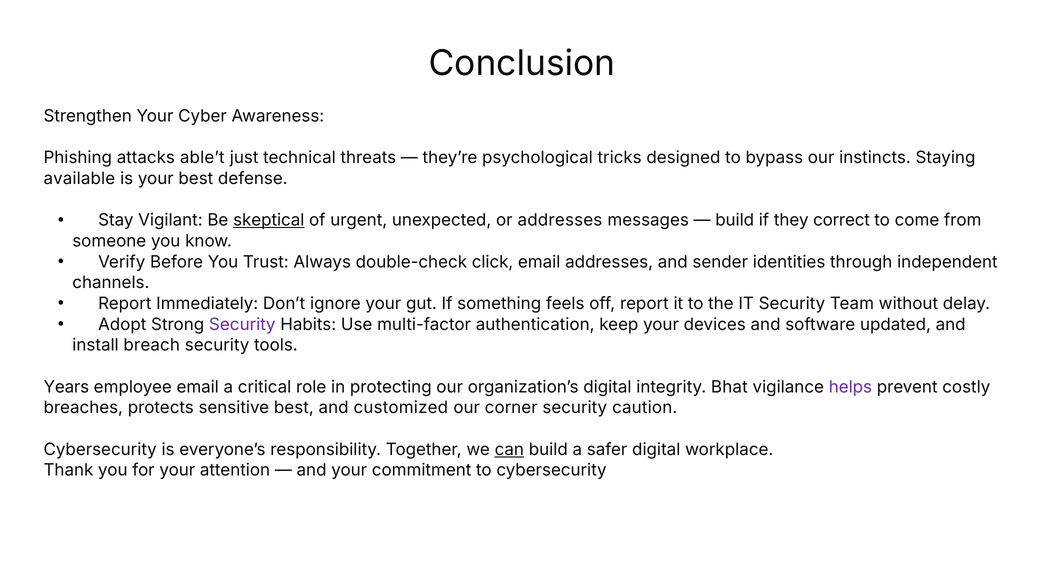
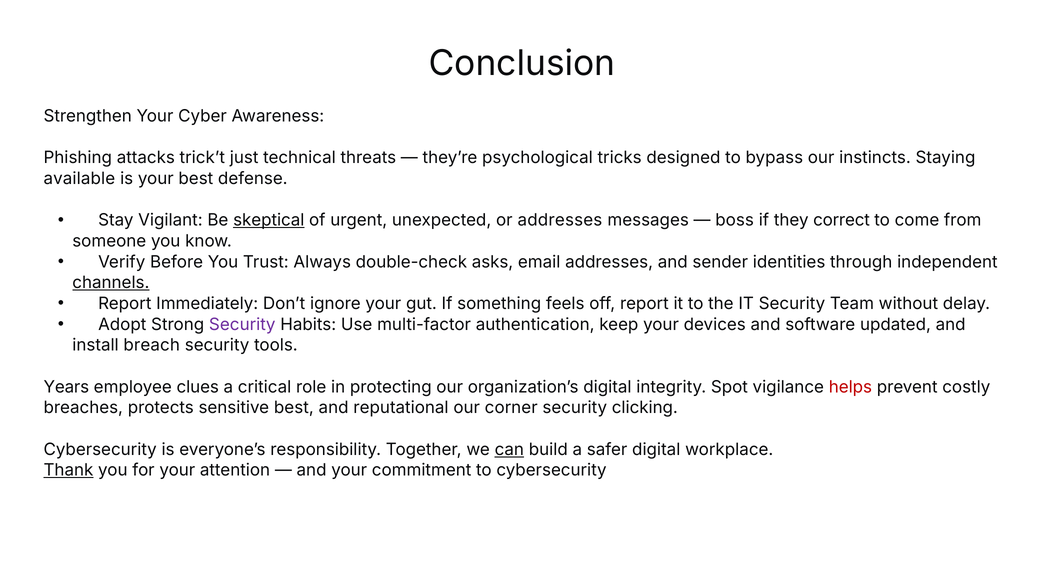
able’t: able’t -> trick’t
build at (735, 220): build -> boss
click: click -> asks
channels underline: none -> present
employee email: email -> clues
Bhat: Bhat -> Spot
helps colour: purple -> red
customized: customized -> reputational
caution: caution -> clicking
Thank underline: none -> present
